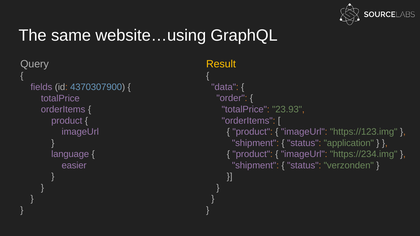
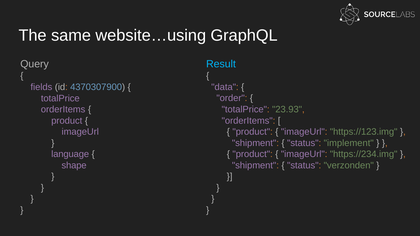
Result colour: yellow -> light blue
application: application -> implement
easier: easier -> shape
